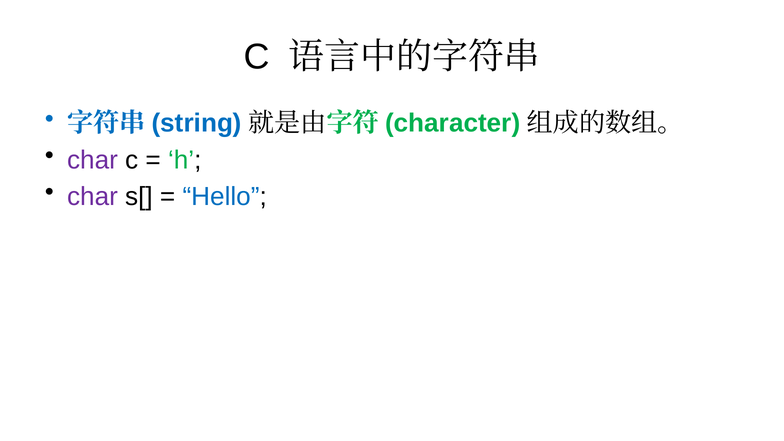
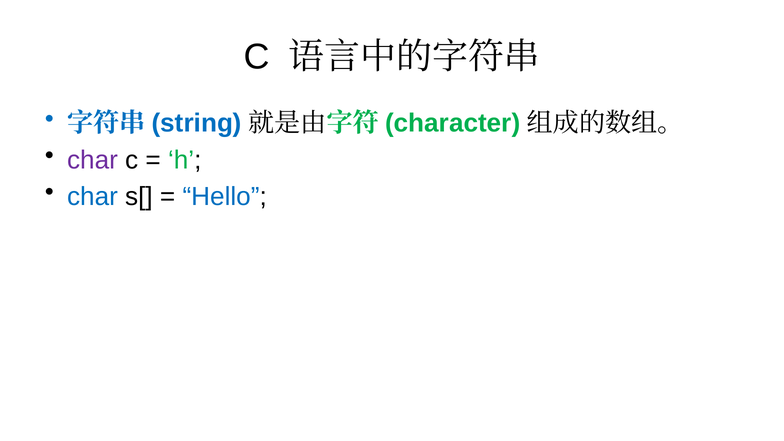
char at (92, 197) colour: purple -> blue
